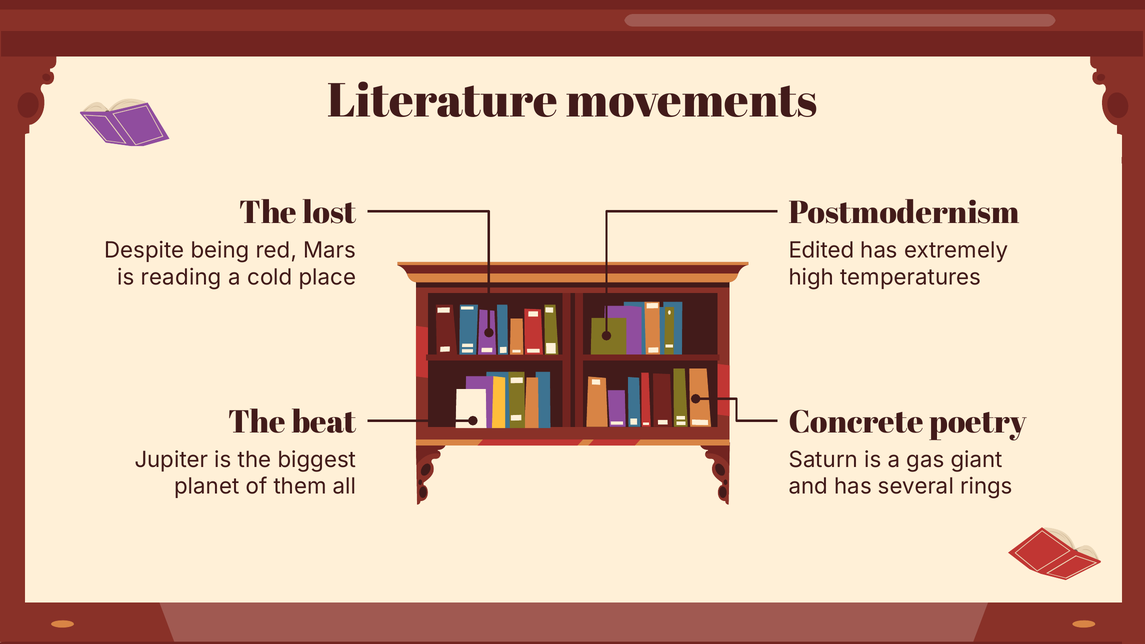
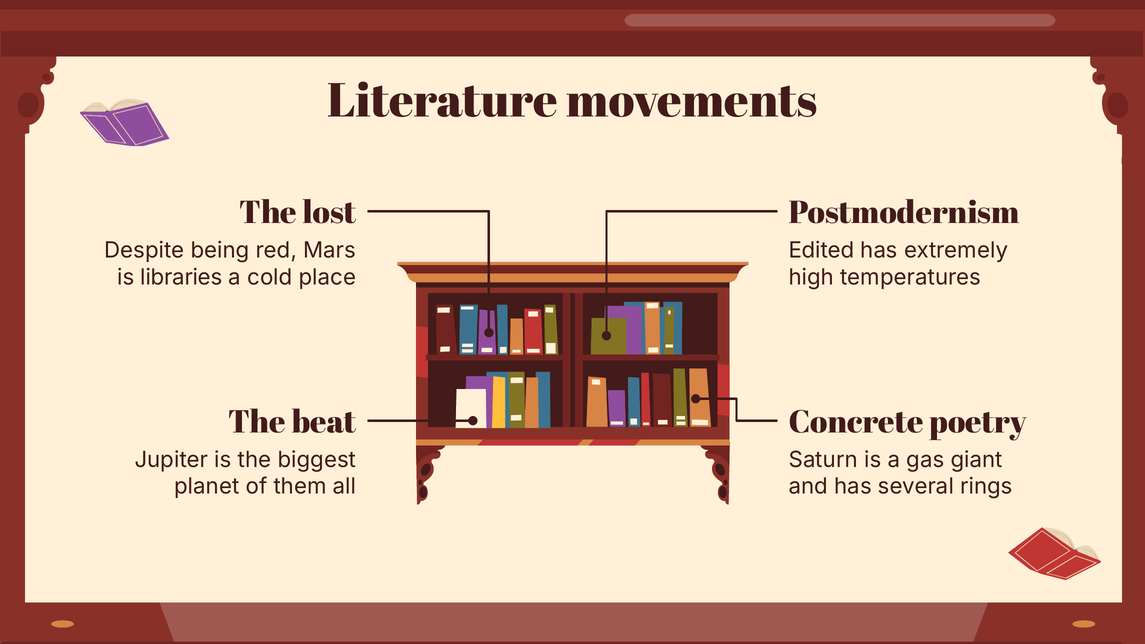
reading: reading -> libraries
